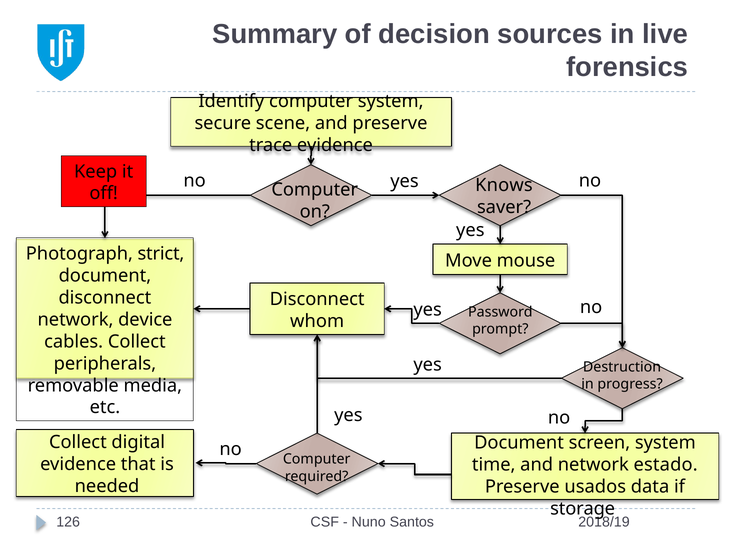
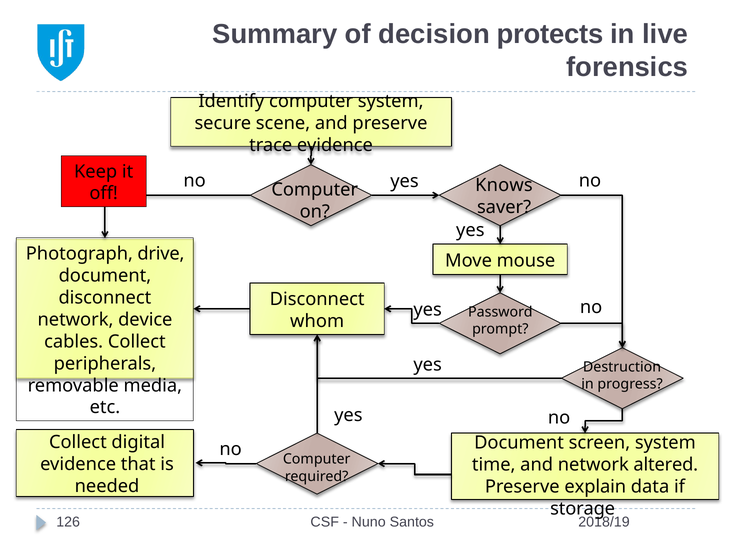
sources: sources -> protects
strict: strict -> drive
estado: estado -> altered
usados: usados -> explain
